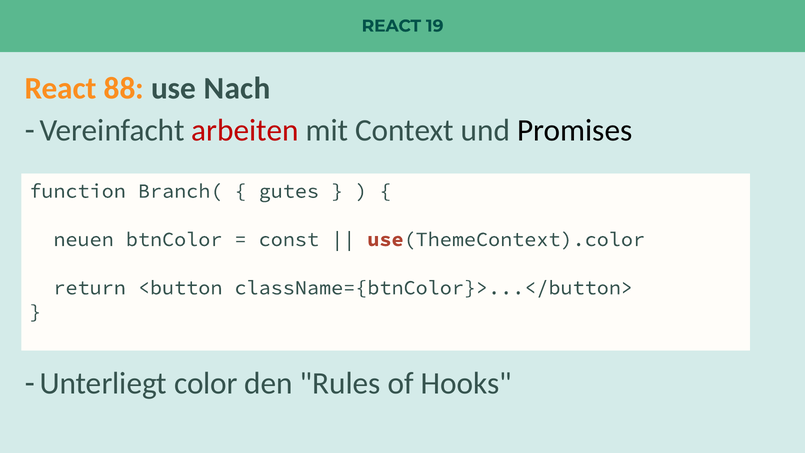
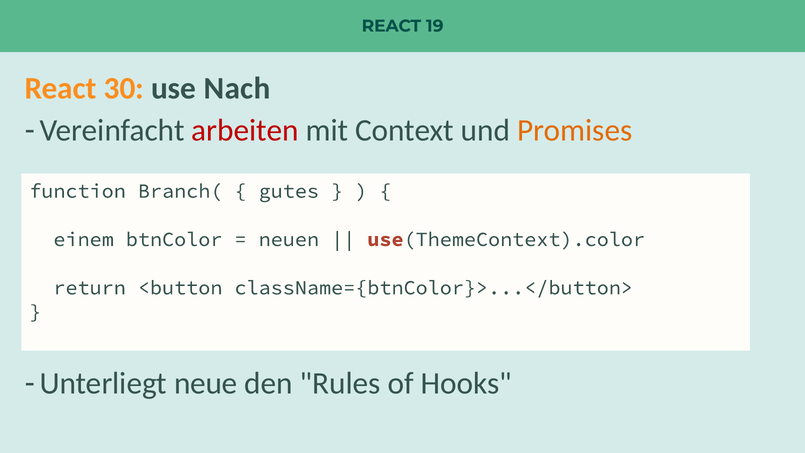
88: 88 -> 30
Promises colour: black -> orange
neuen: neuen -> einem
const: const -> neuen
color: color -> neue
